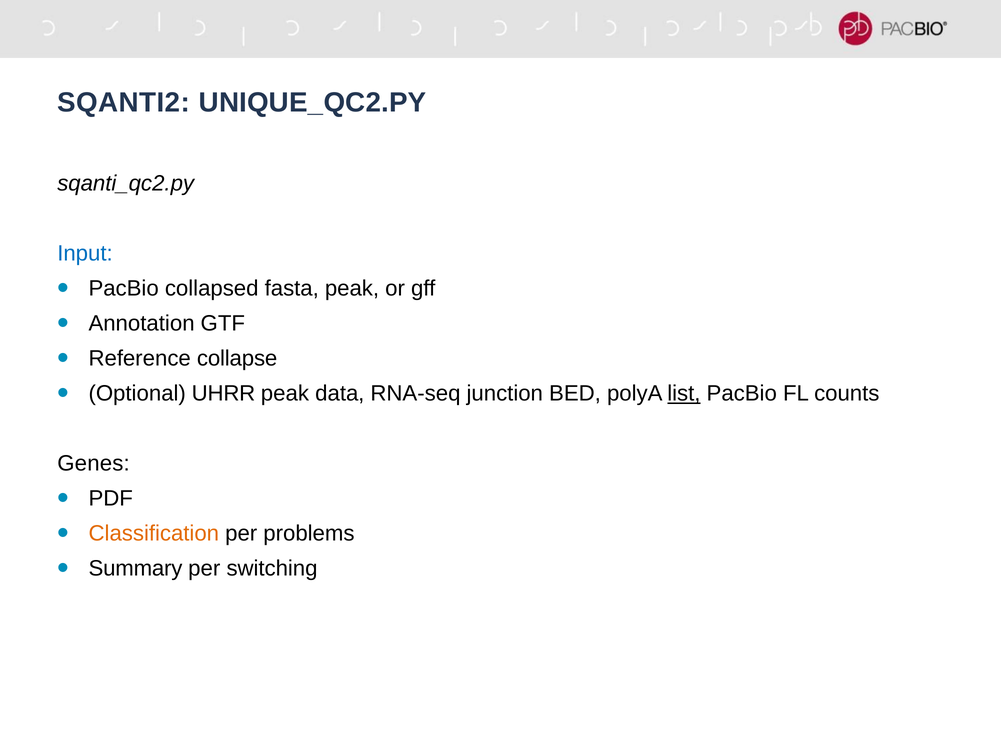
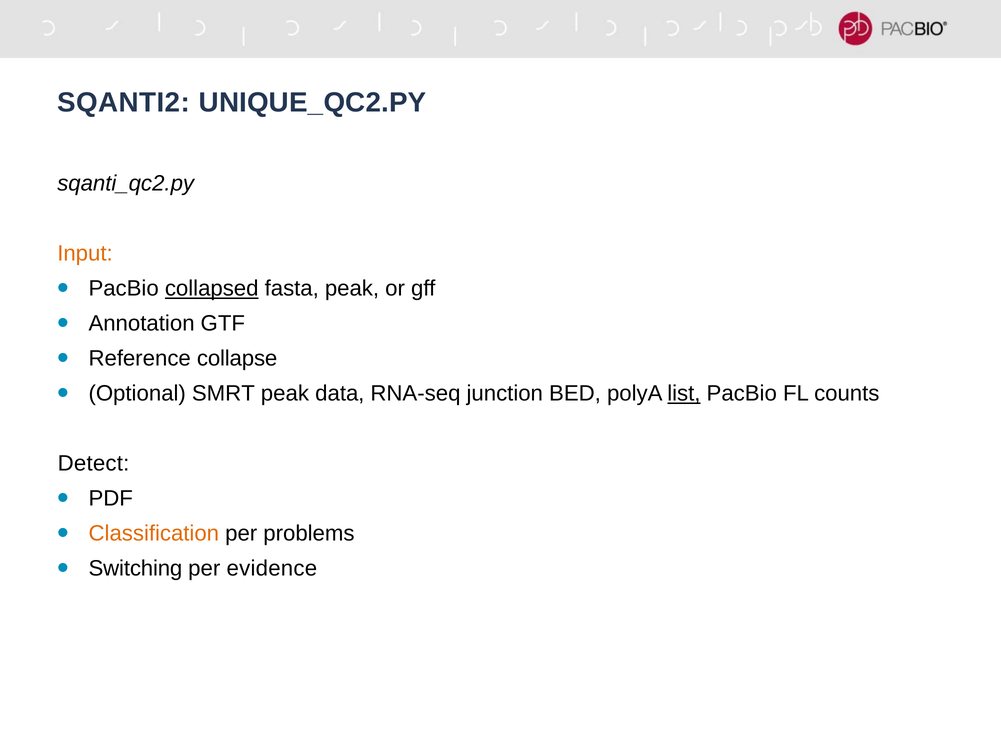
Input colour: blue -> orange
collapsed underline: none -> present
UHRR: UHRR -> SMRT
Genes: Genes -> Detect
Summary: Summary -> Switching
switching: switching -> evidence
